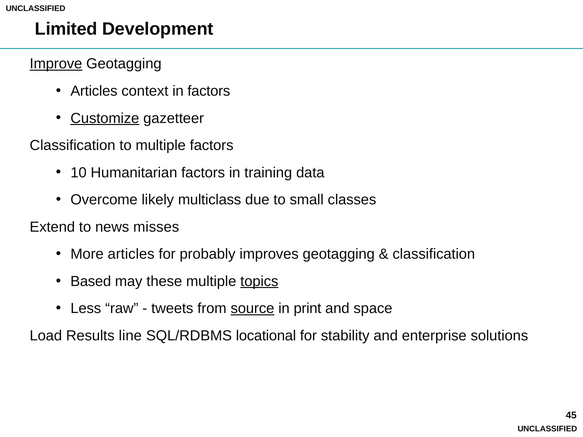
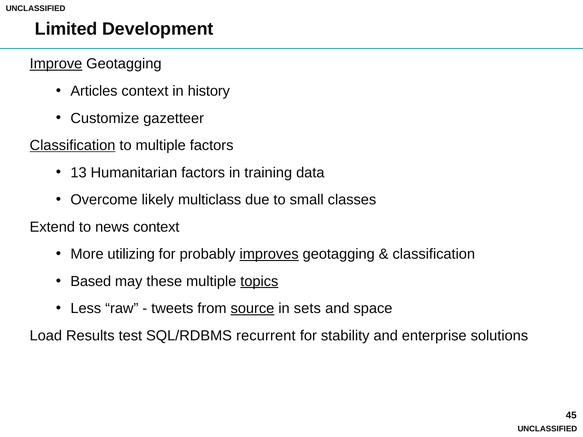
in factors: factors -> history
Customize underline: present -> none
Classification at (73, 145) underline: none -> present
10: 10 -> 13
news misses: misses -> context
More articles: articles -> utilizing
improves underline: none -> present
print: print -> sets
line: line -> test
locational: locational -> recurrent
